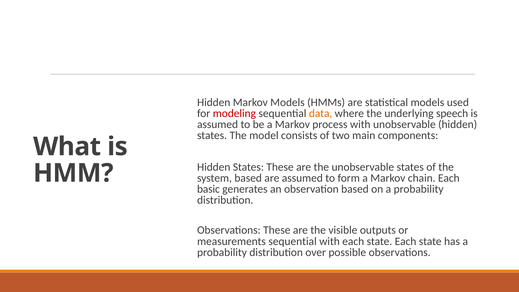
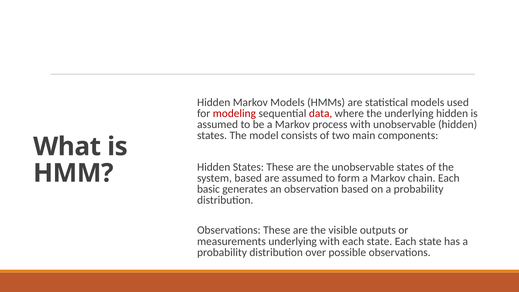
data colour: orange -> red
underlying speech: speech -> hidden
measurements sequential: sequential -> underlying
